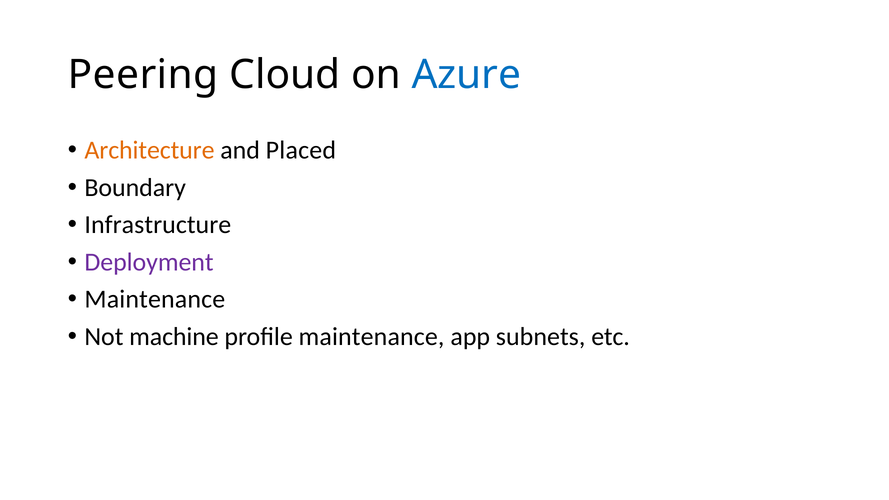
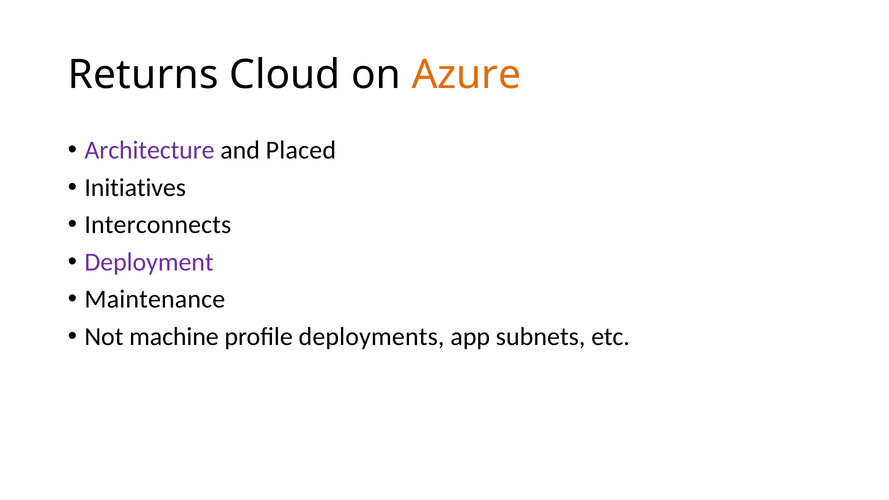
Peering: Peering -> Returns
Azure colour: blue -> orange
Architecture colour: orange -> purple
Boundary: Boundary -> Initiatives
Infrastructure: Infrastructure -> Interconnects
profile maintenance: maintenance -> deployments
